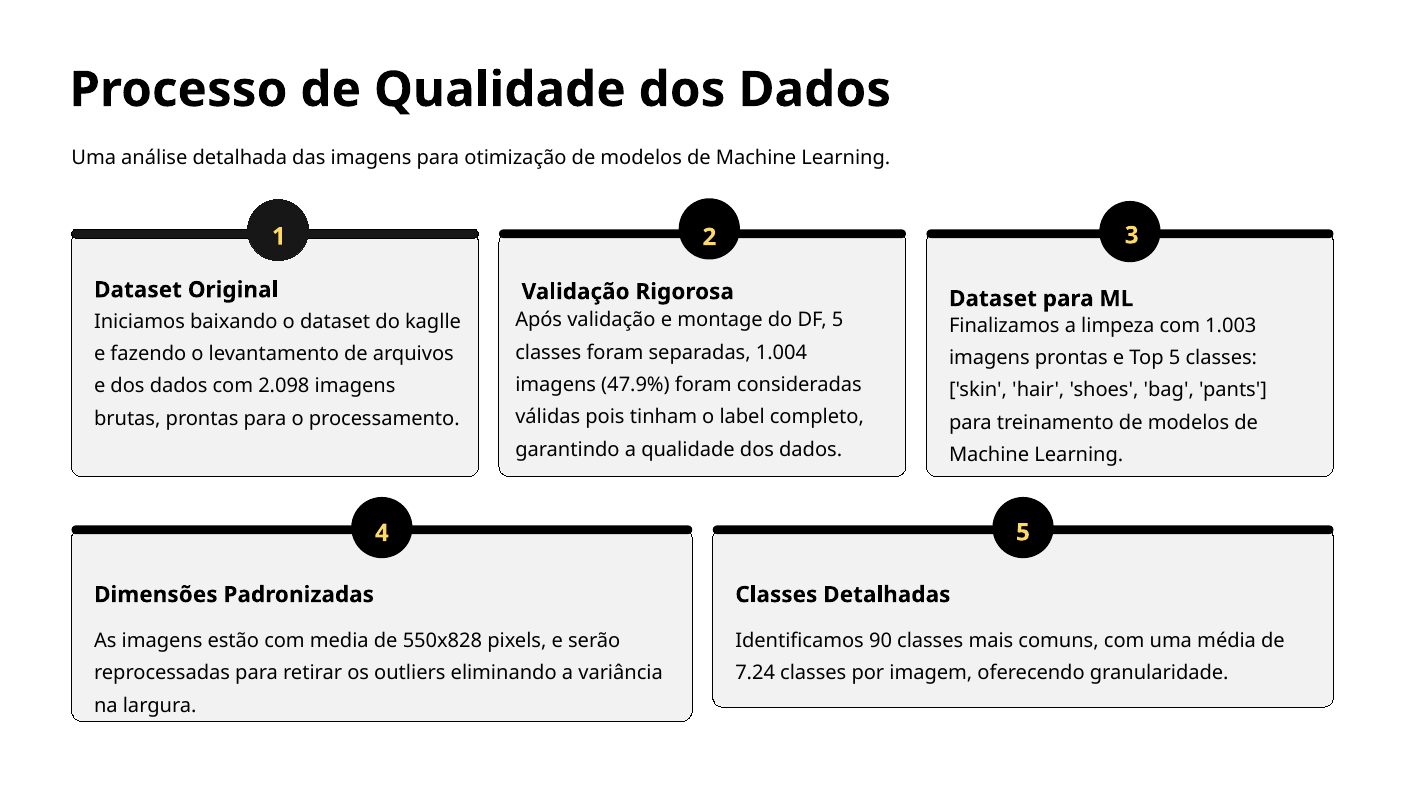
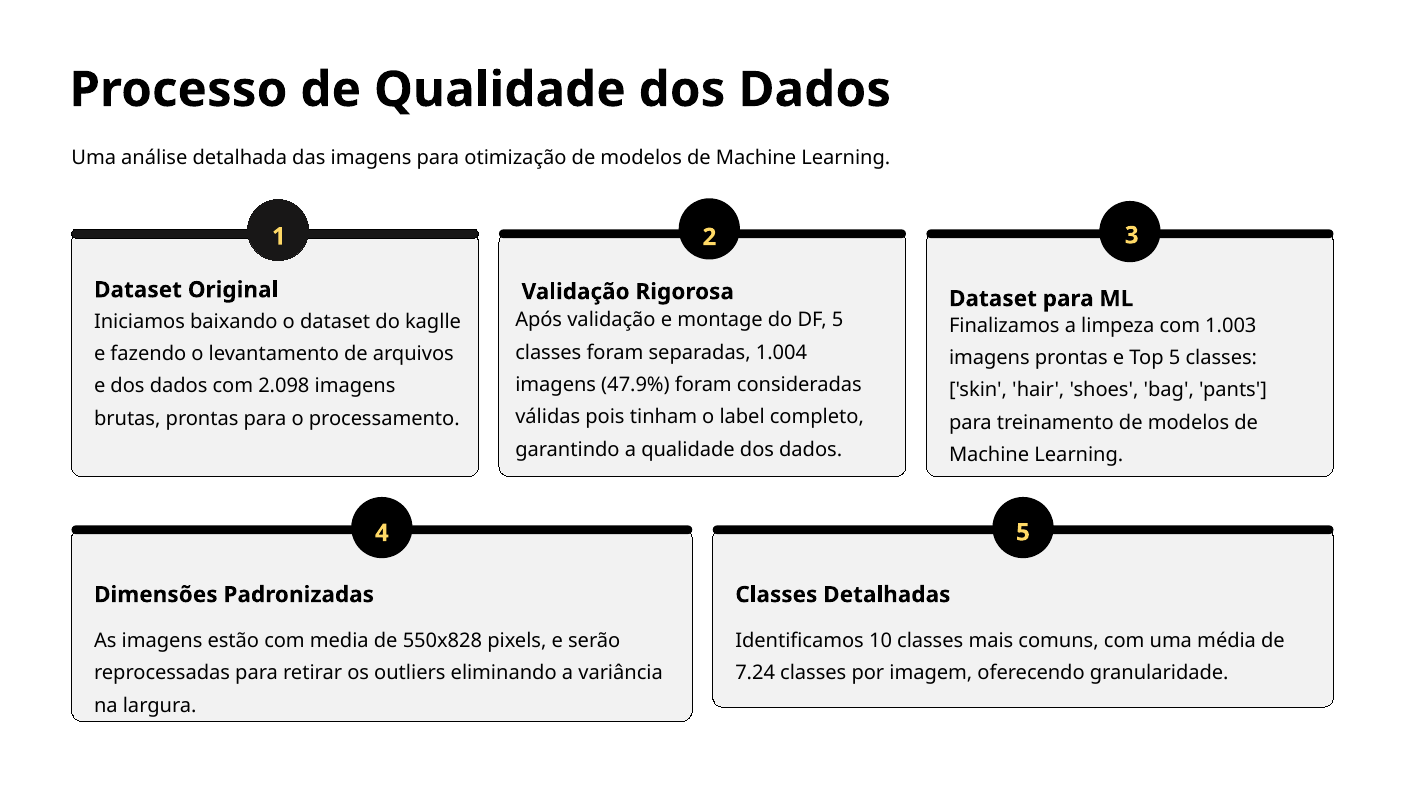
90: 90 -> 10
